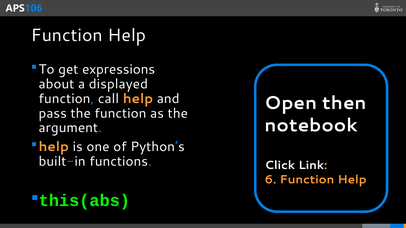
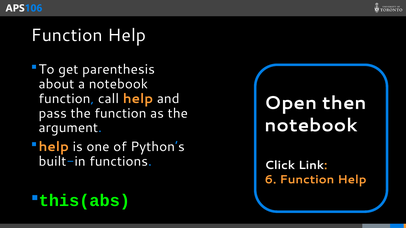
expressions: expressions -> parenthesis
a displayed: displayed -> notebook
